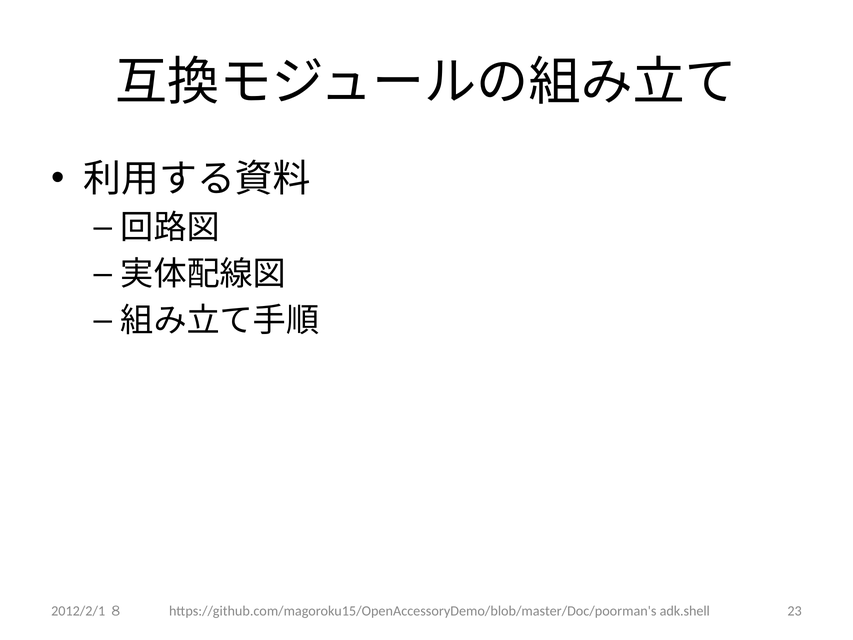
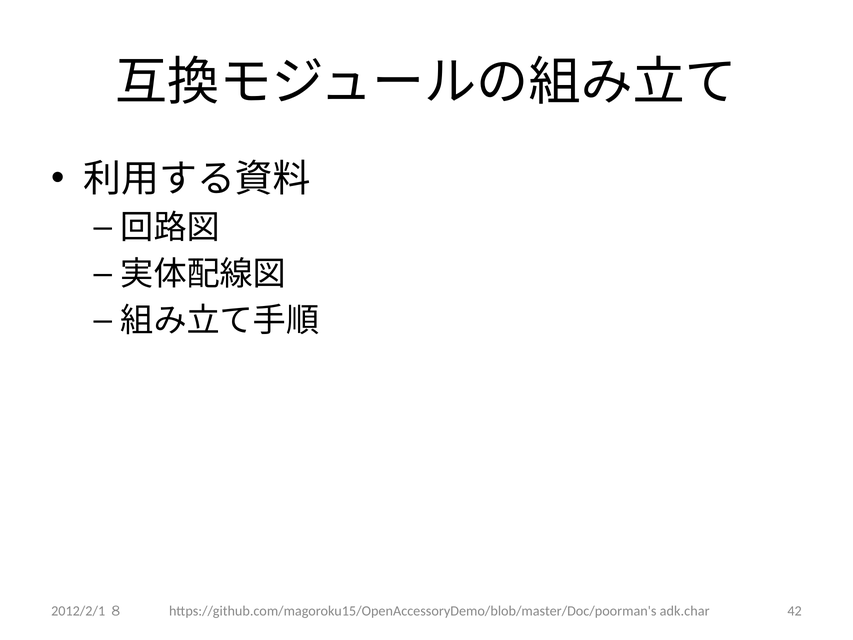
adk.shell: adk.shell -> adk.char
23: 23 -> 42
